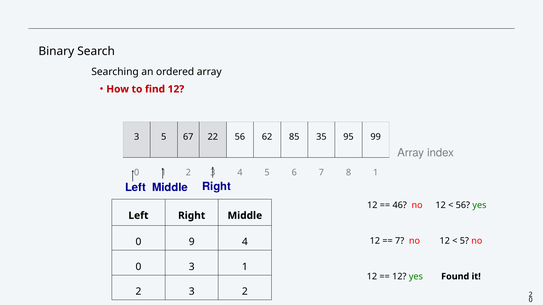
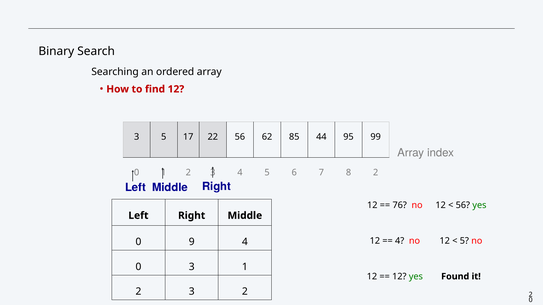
67: 67 -> 17
35: 35 -> 44
8 1: 1 -> 2
46: 46 -> 76
7 at (400, 241): 7 -> 4
